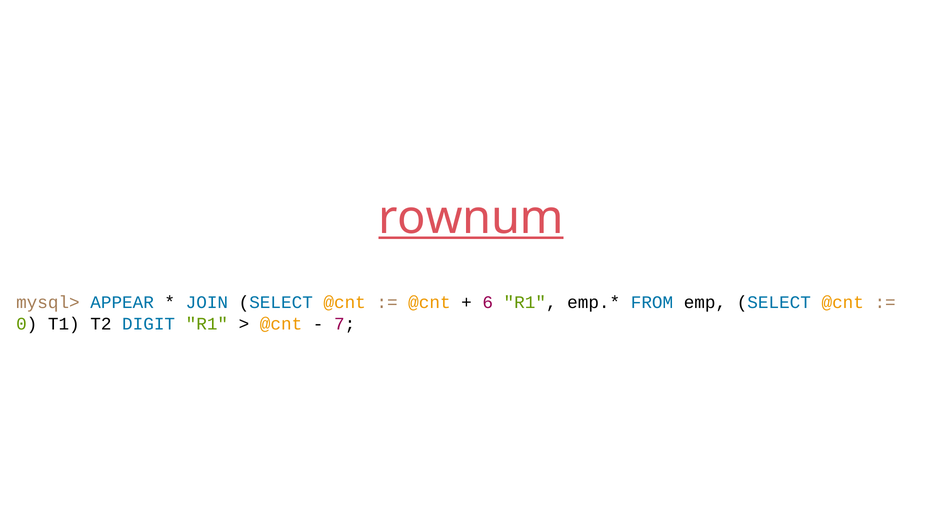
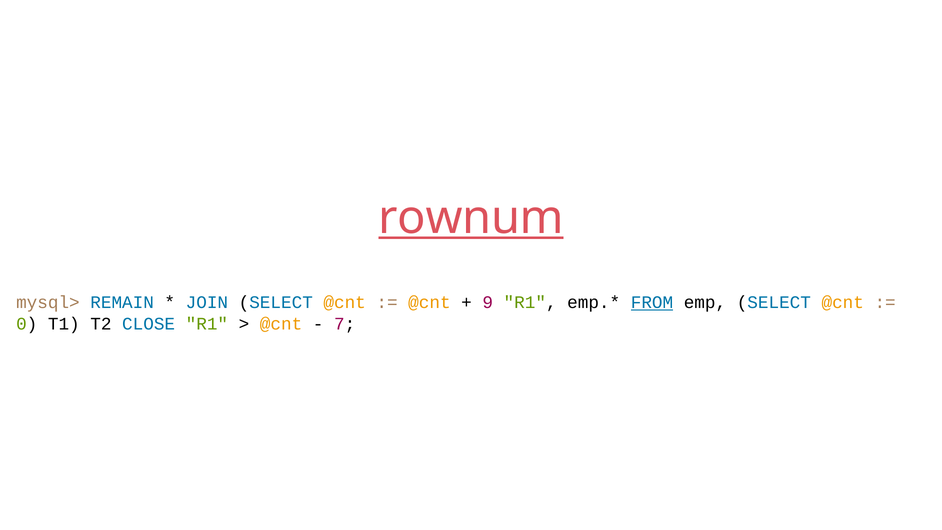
APPEAR: APPEAR -> REMAIN
6: 6 -> 9
FROM underline: none -> present
DIGIT: DIGIT -> CLOSE
